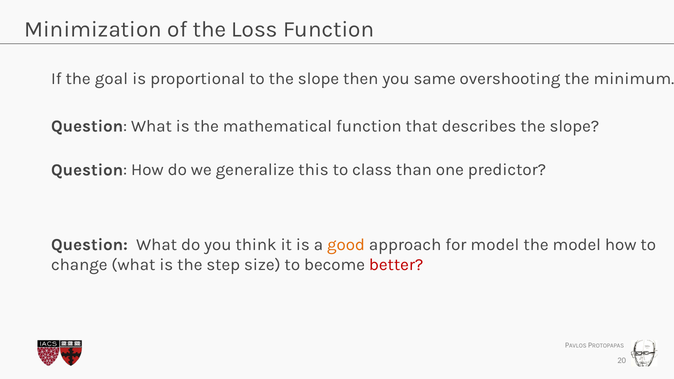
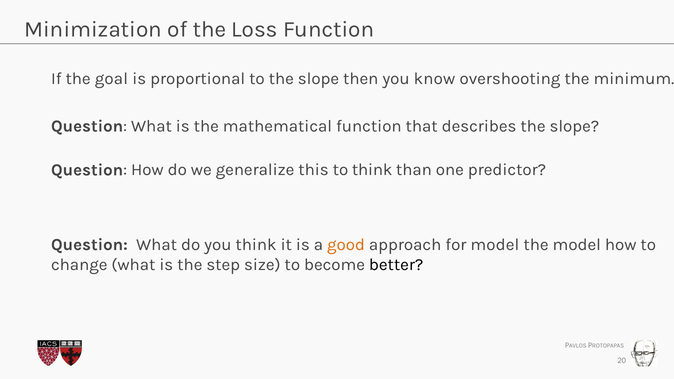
same: same -> know
to class: class -> think
better colour: red -> black
